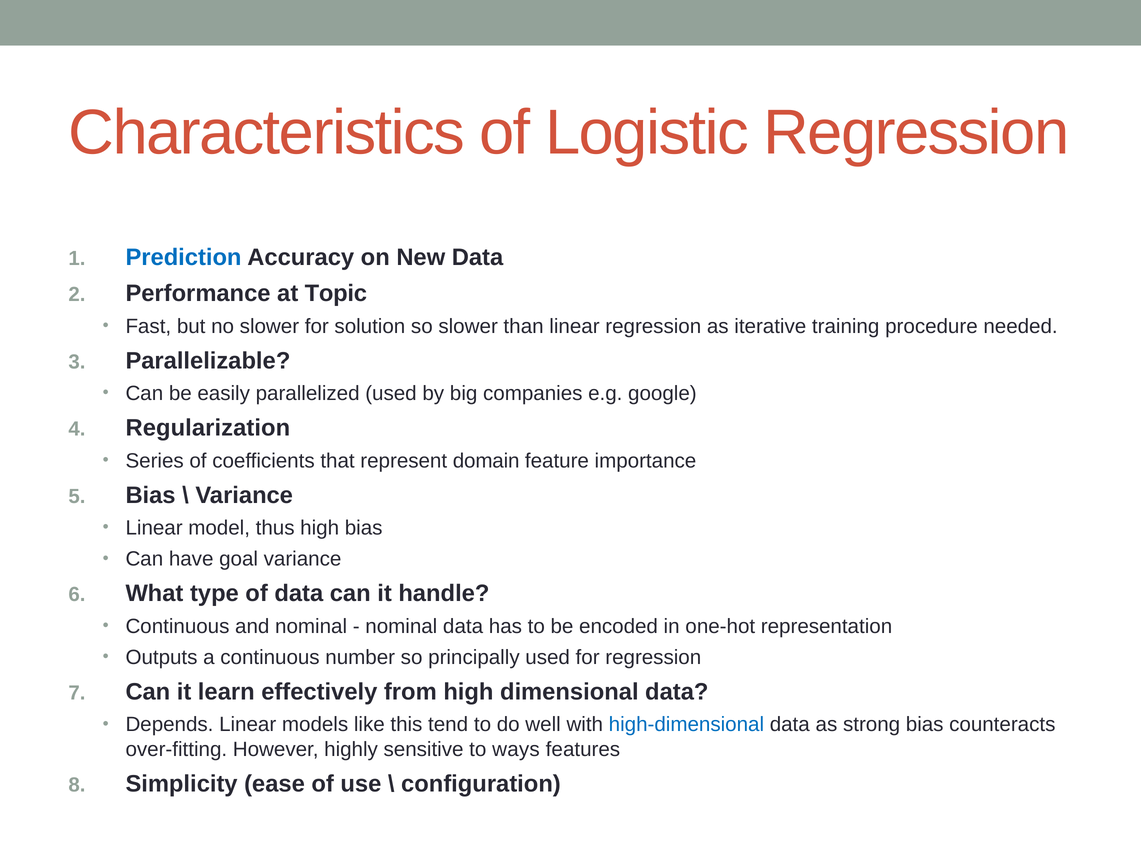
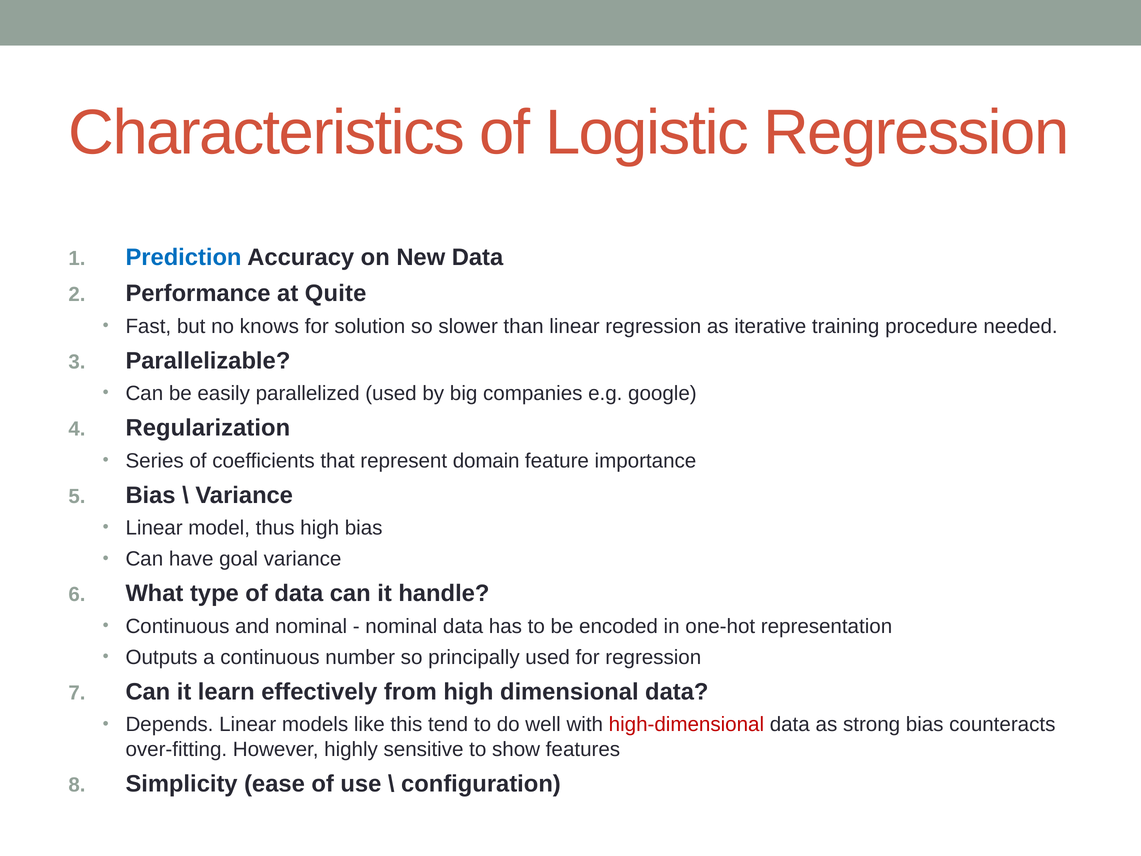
Topic: Topic -> Quite
no slower: slower -> knows
high-dimensional colour: blue -> red
ways: ways -> show
